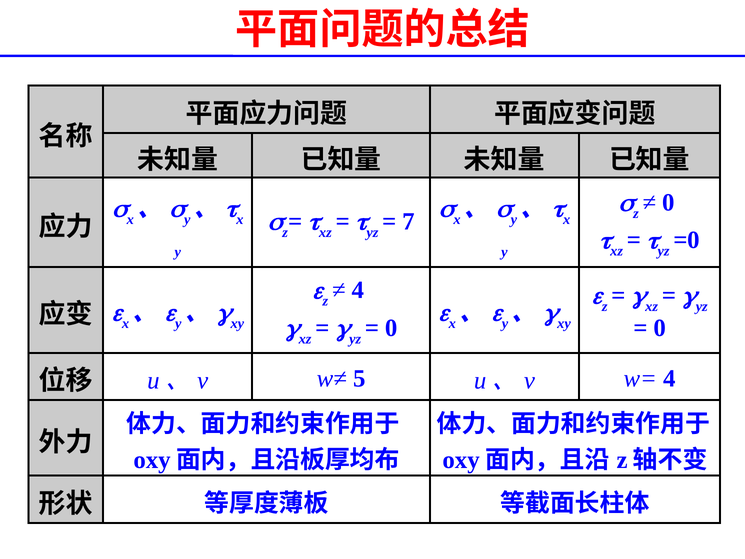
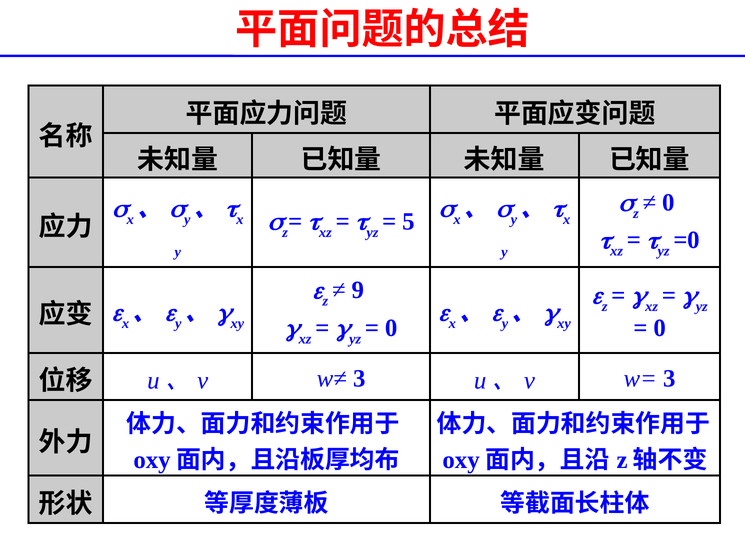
7: 7 -> 5
4 at (358, 290): 4 -> 9
w≠ 5: 5 -> 3
w= 4: 4 -> 3
